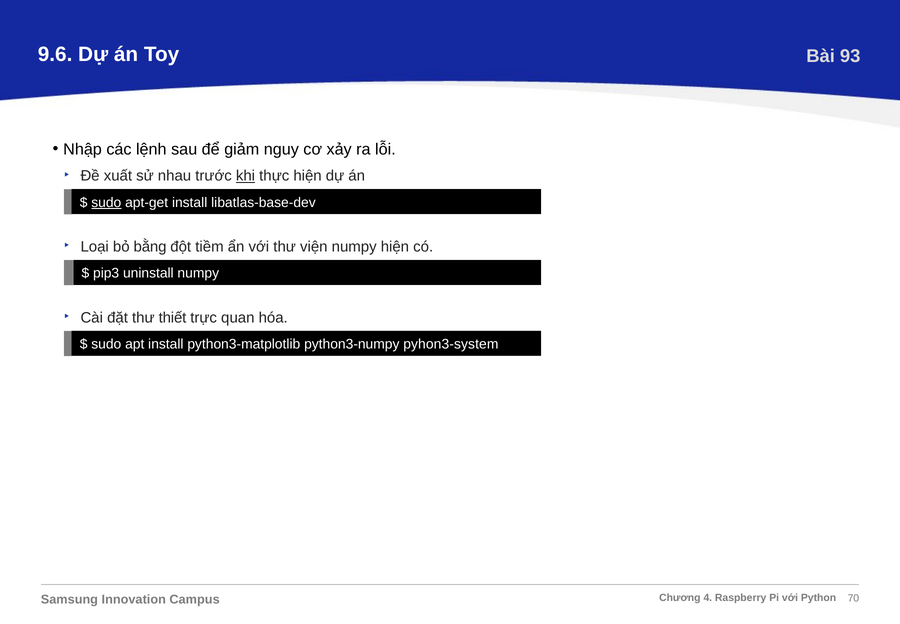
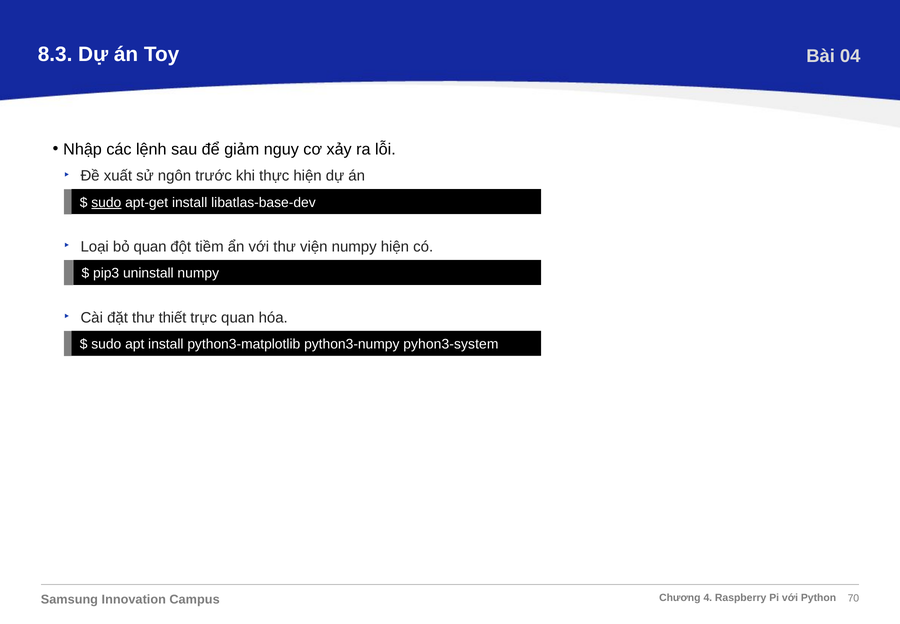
9.6: 9.6 -> 8.3
93: 93 -> 04
nhau: nhau -> ngôn
khi underline: present -> none
bỏ bằng: bằng -> quan
